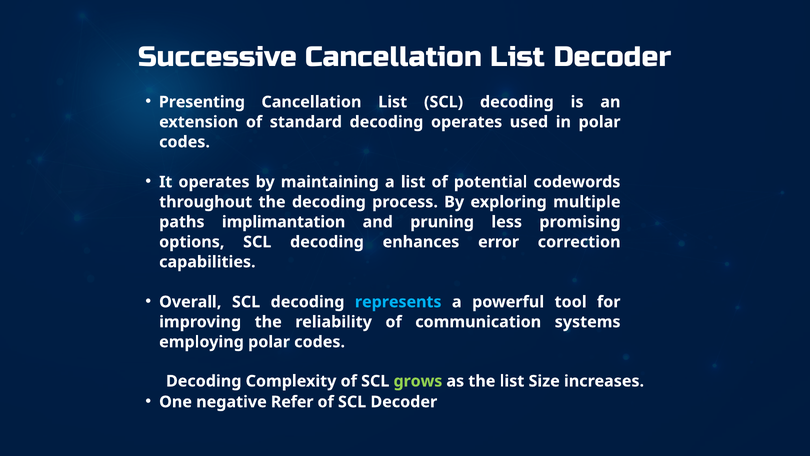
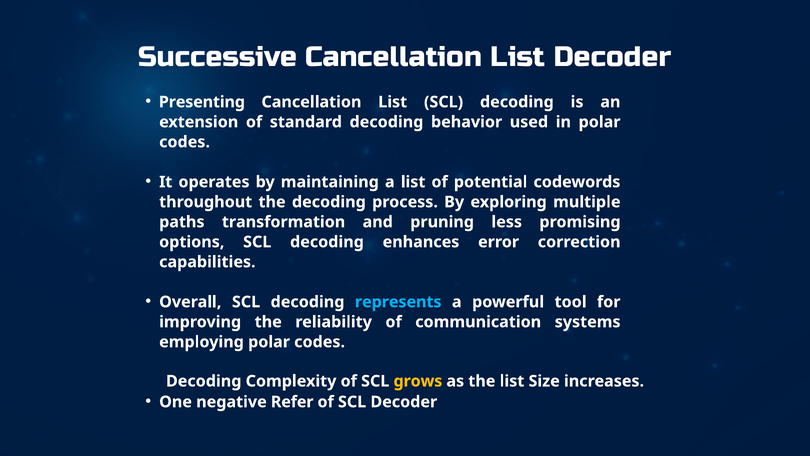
decoding operates: operates -> behavior
implimantation: implimantation -> transformation
grows colour: light green -> yellow
